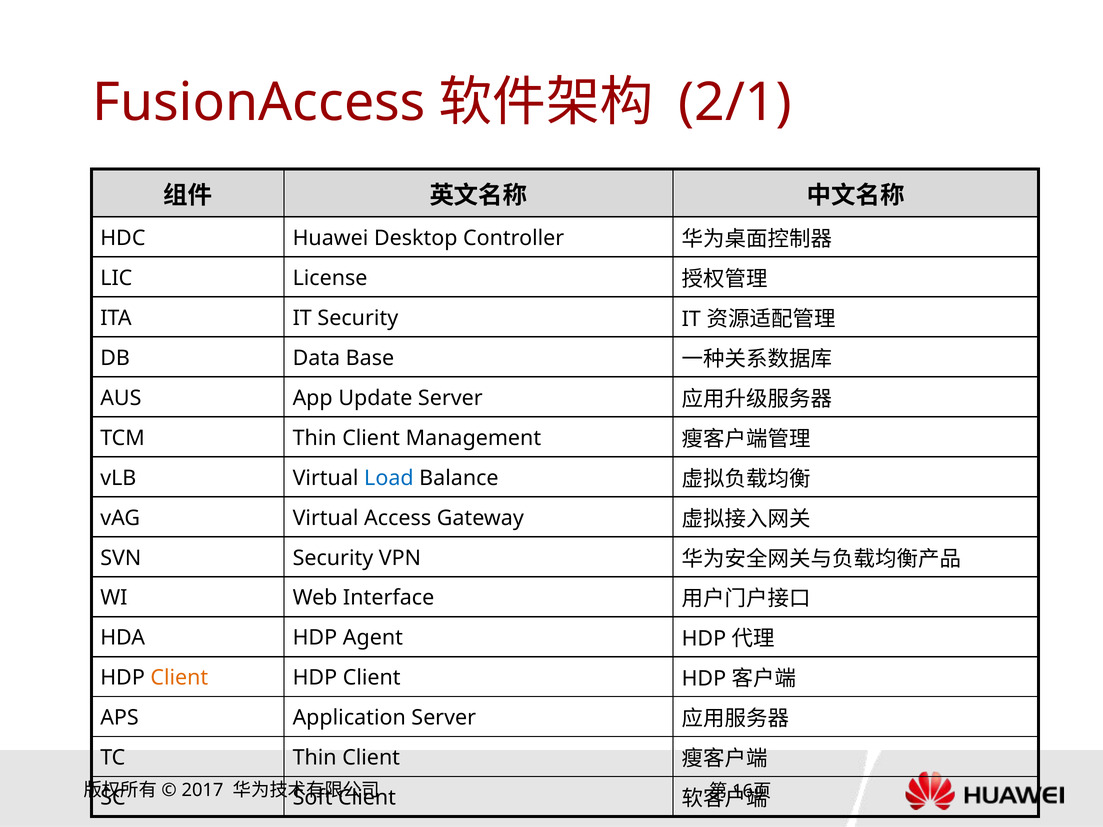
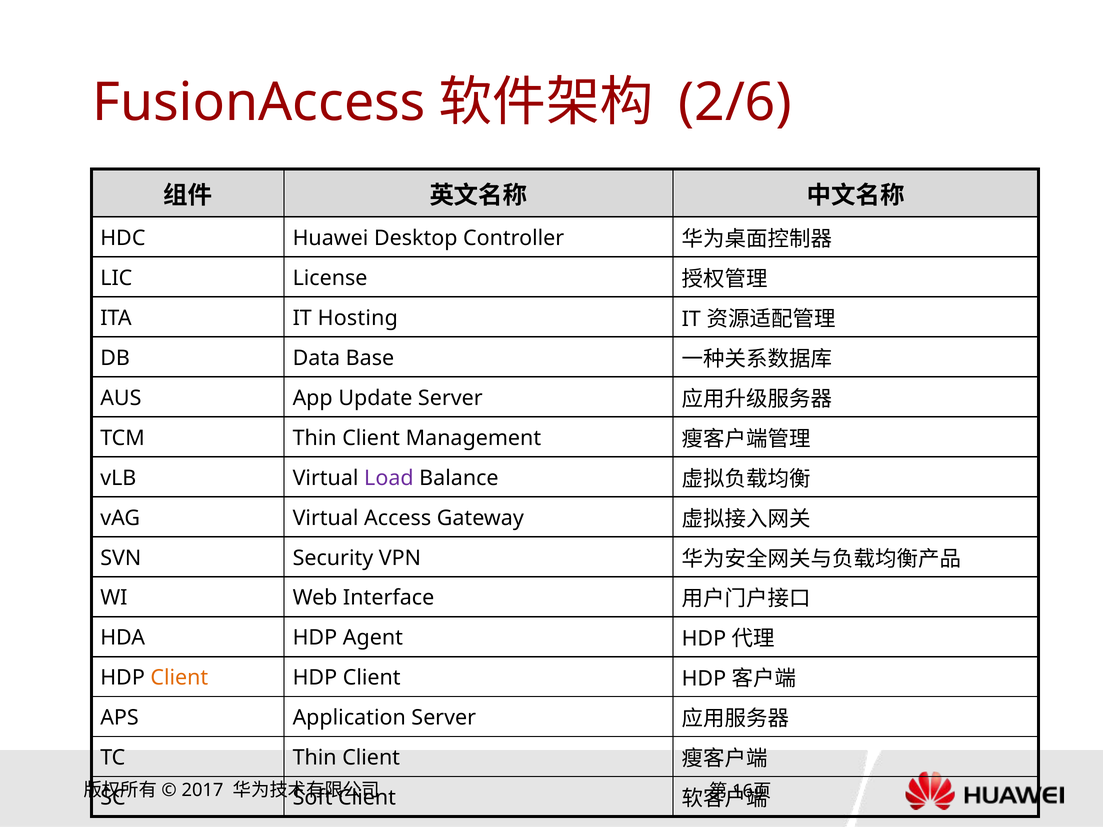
2/1: 2/1 -> 2/6
IT Security: Security -> Hosting
Load colour: blue -> purple
